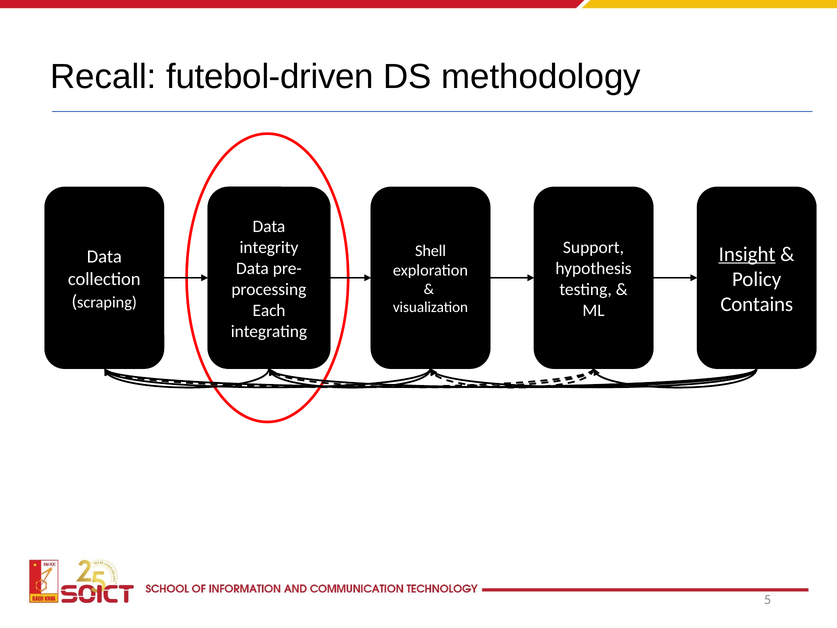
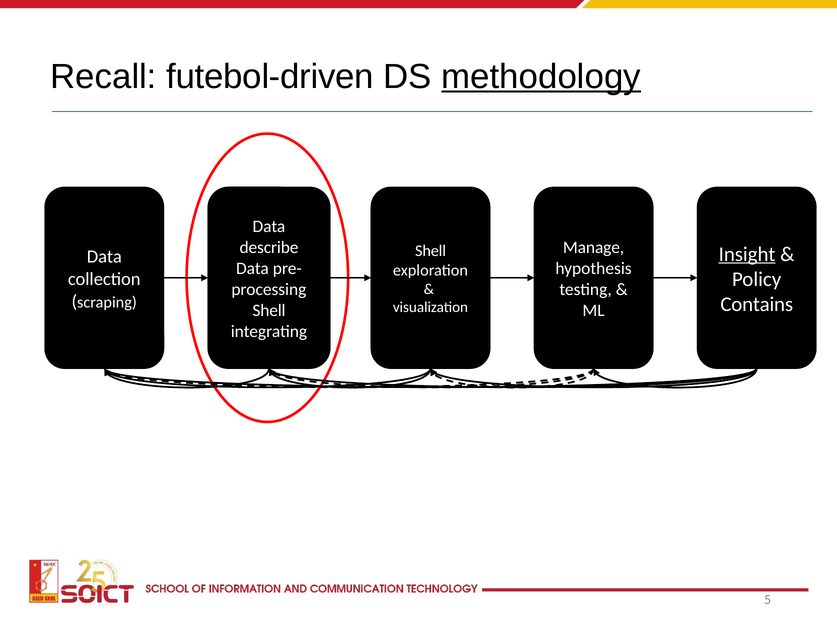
methodology underline: none -> present
integrity: integrity -> describe
Support: Support -> Manage
Each at (269, 310): Each -> Shell
